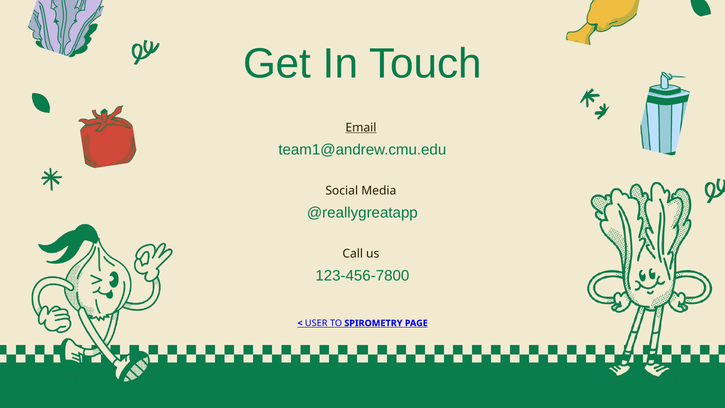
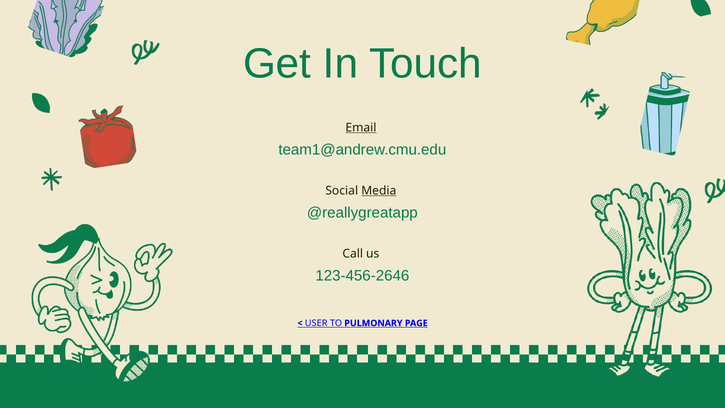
Media underline: none -> present
123-456-7800: 123-456-7800 -> 123-456-2646
SPIROMETRY: SPIROMETRY -> PULMONARY
